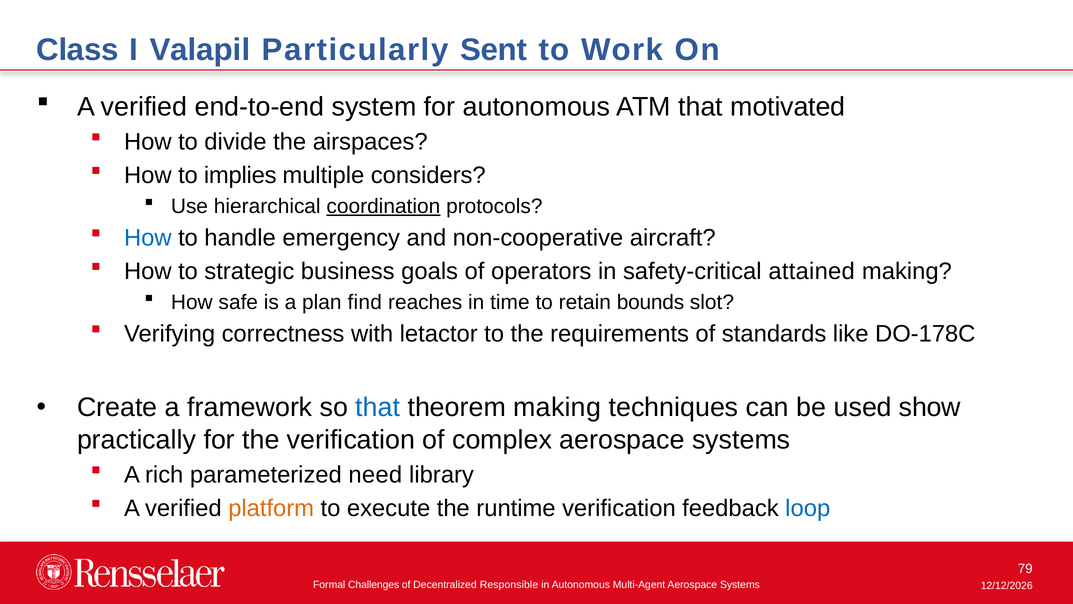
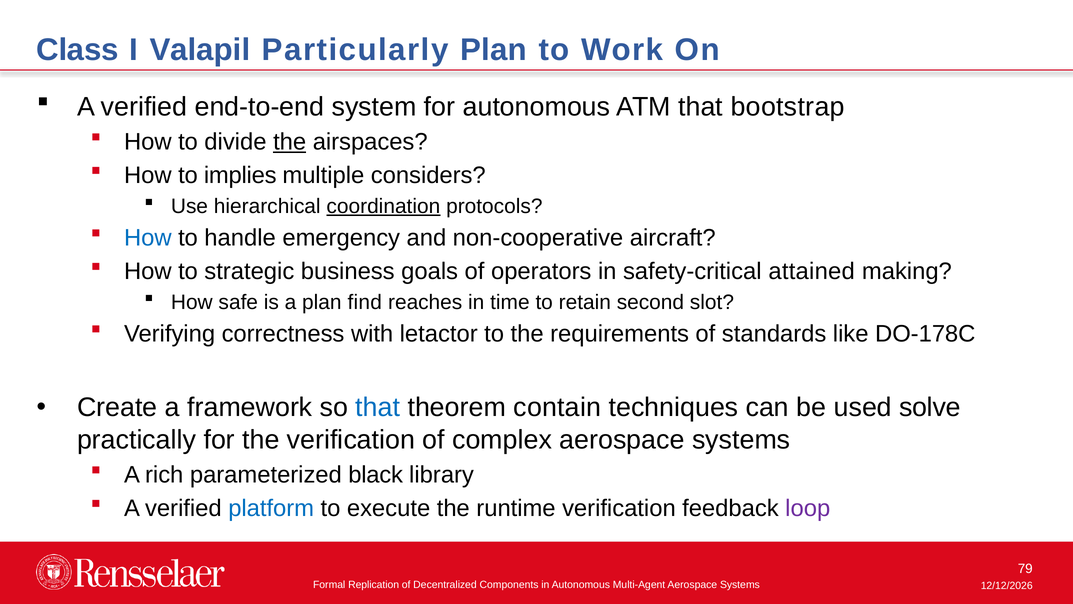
Particularly Sent: Sent -> Plan
motivated: motivated -> bootstrap
the at (290, 142) underline: none -> present
bounds: bounds -> second
theorem making: making -> contain
show: show -> solve
need: need -> black
platform colour: orange -> blue
loop colour: blue -> purple
Challenges: Challenges -> Replication
Responsible: Responsible -> Components
